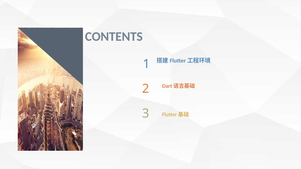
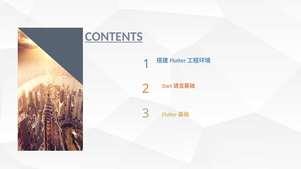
CONTENTS underline: none -> present
